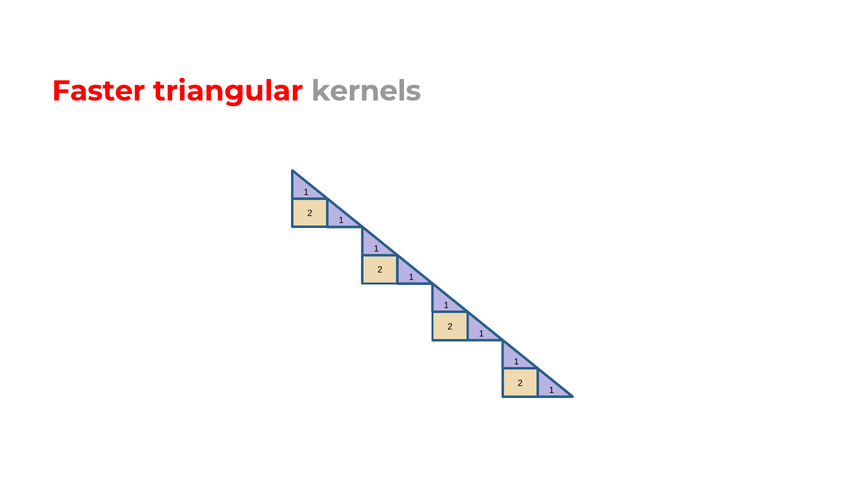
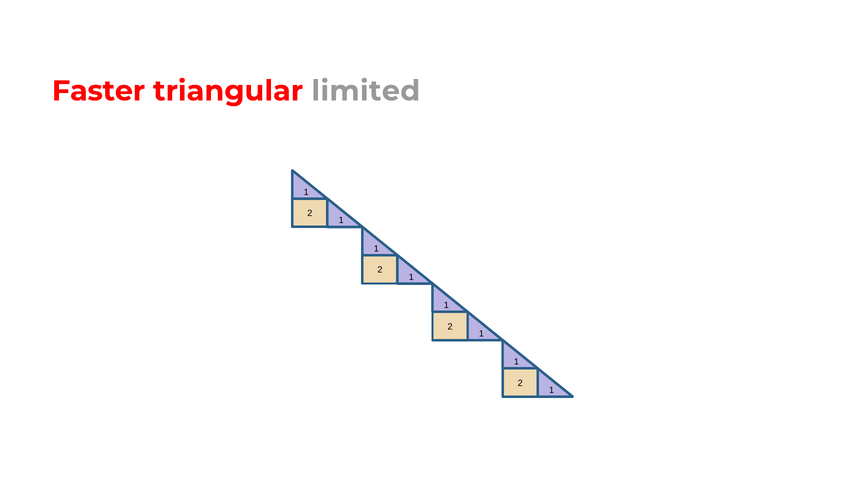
kernels: kernels -> limited
